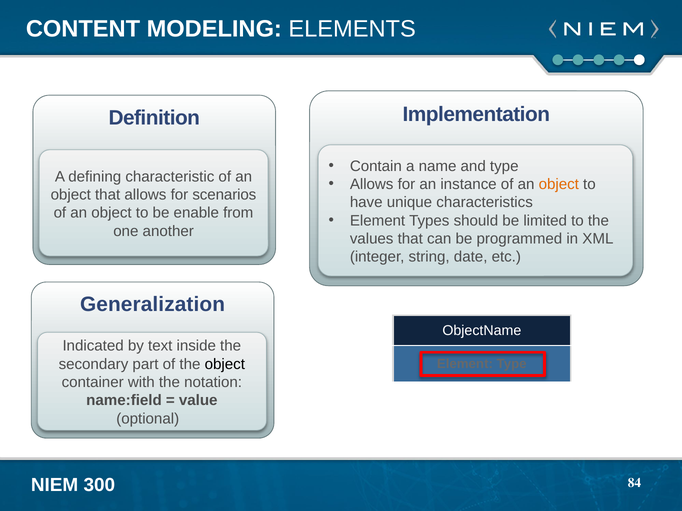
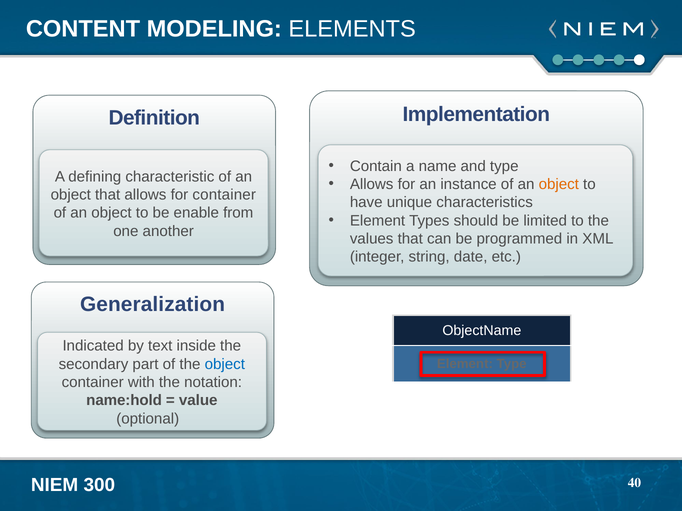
for scenarios: scenarios -> container
object at (225, 365) colour: black -> blue
name:field: name:field -> name:hold
84: 84 -> 40
